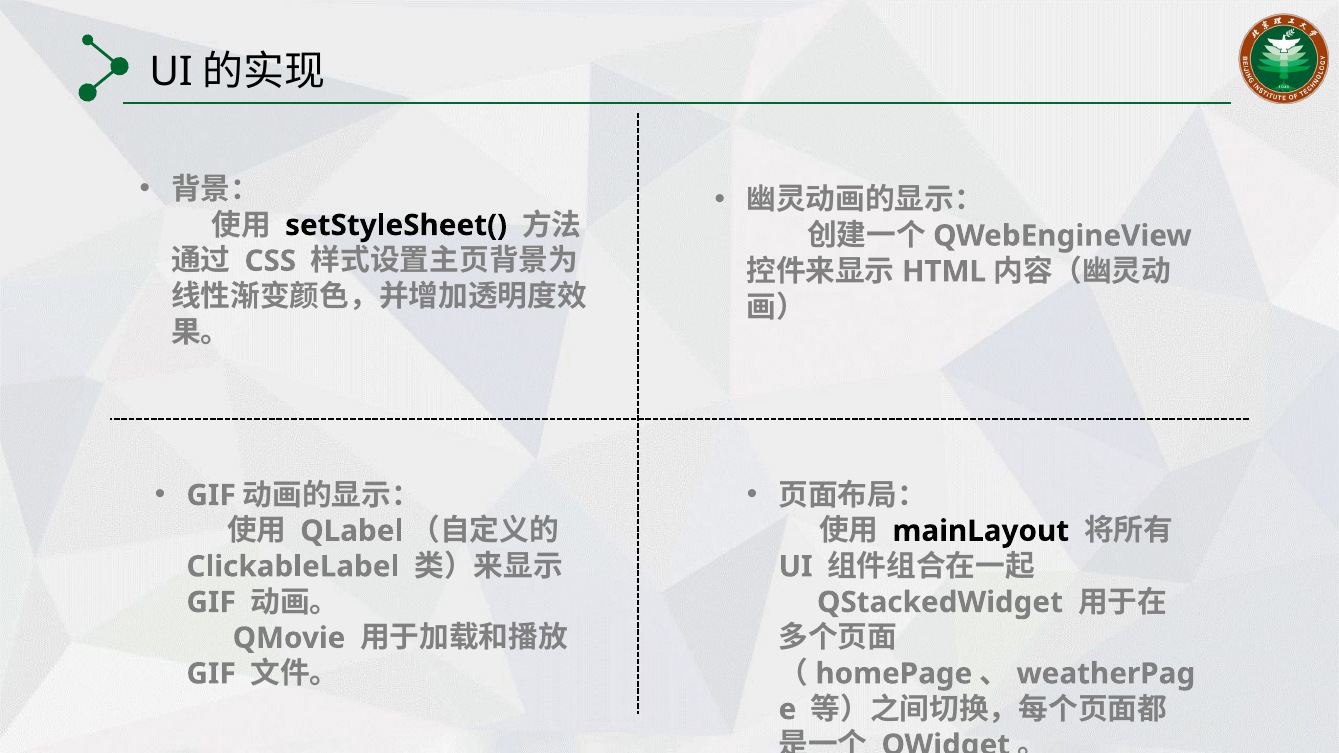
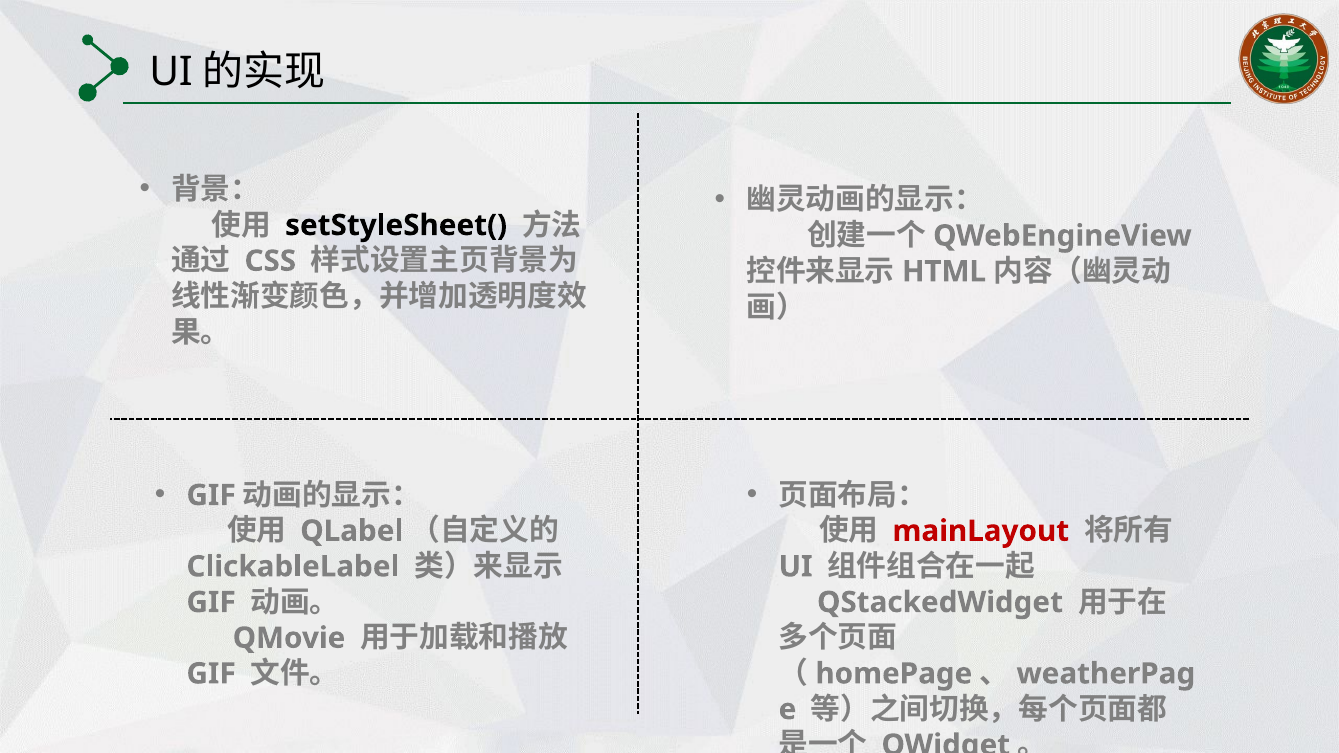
mainLayout colour: black -> red
